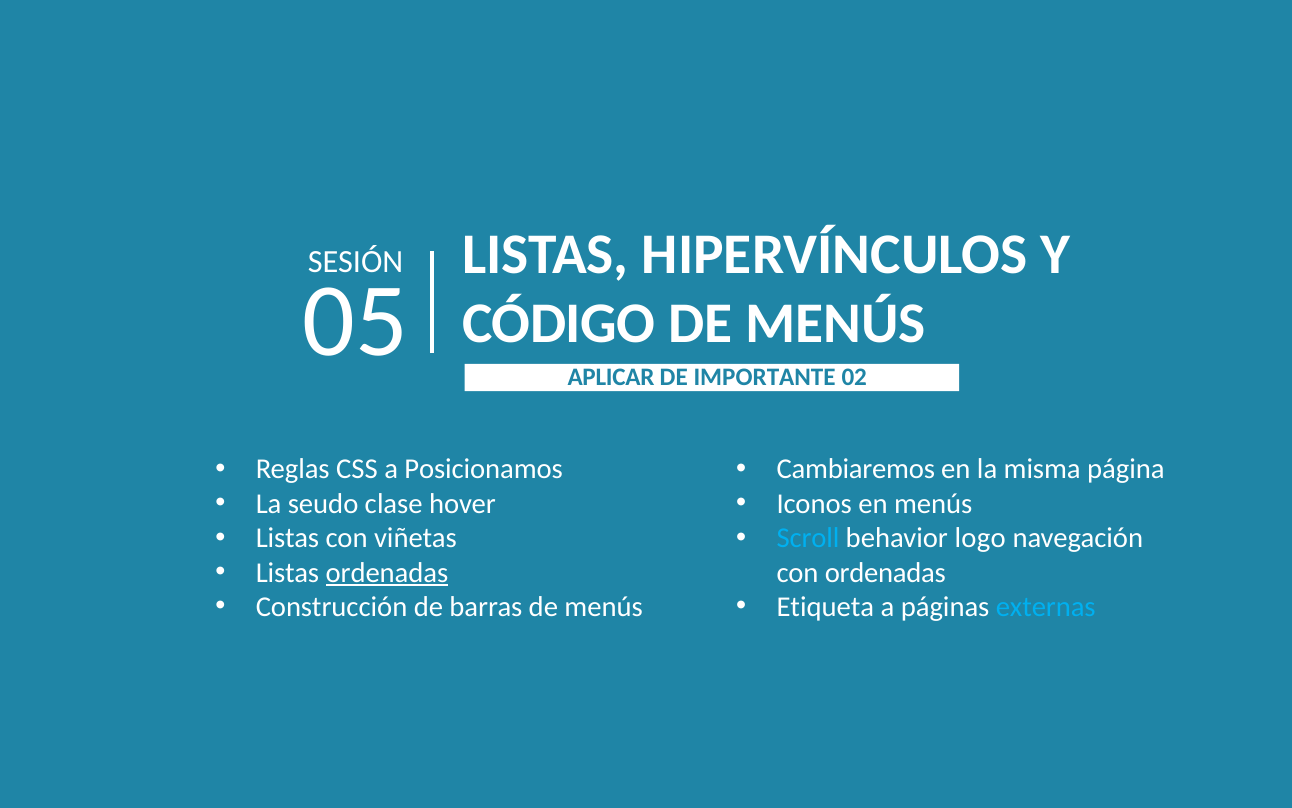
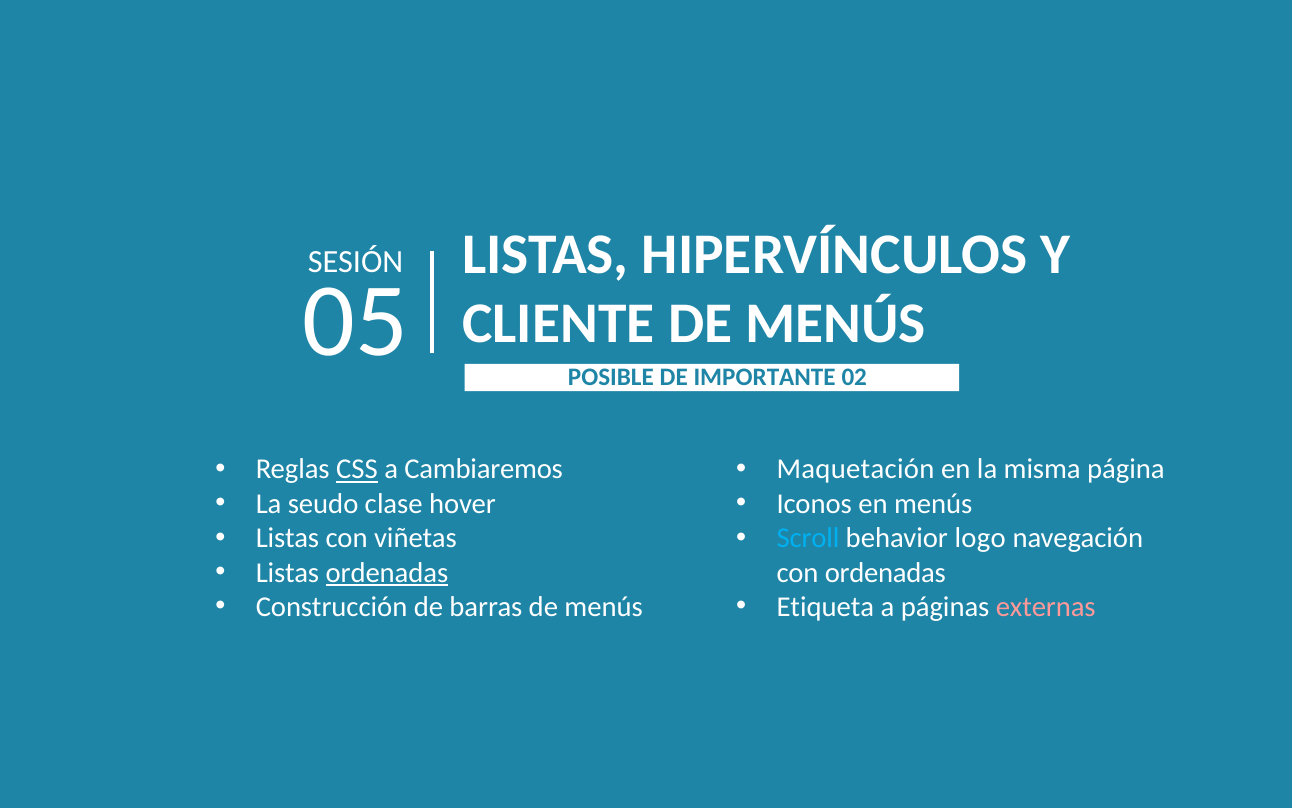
CÓDIGO: CÓDIGO -> CLIENTE
APLICAR: APLICAR -> POSIBLE
CSS underline: none -> present
Posicionamos: Posicionamos -> Cambiaremos
Cambiaremos: Cambiaremos -> Maquetación
externas colour: light blue -> pink
